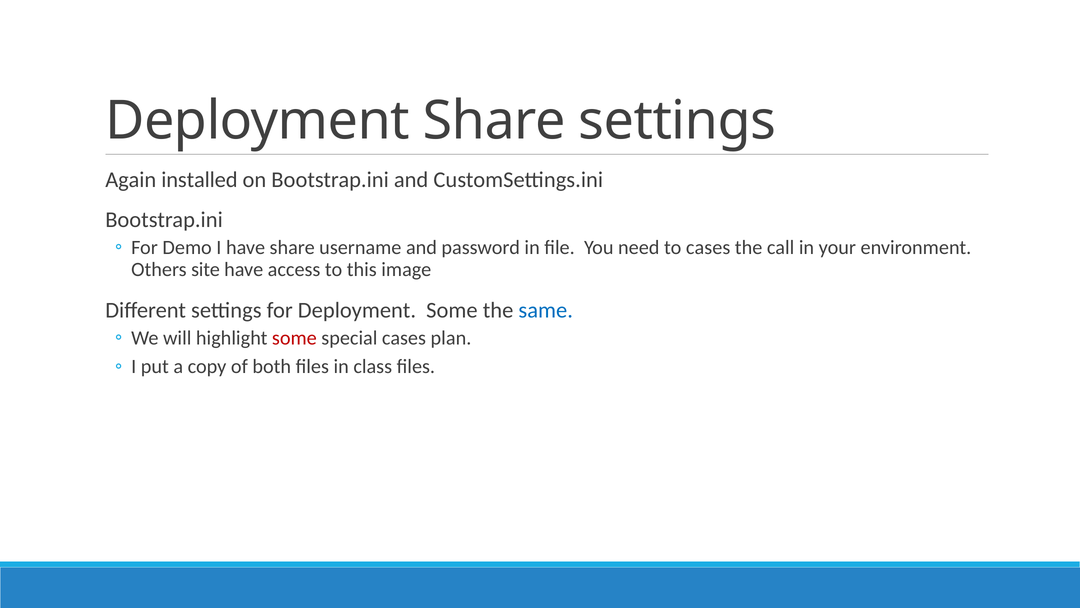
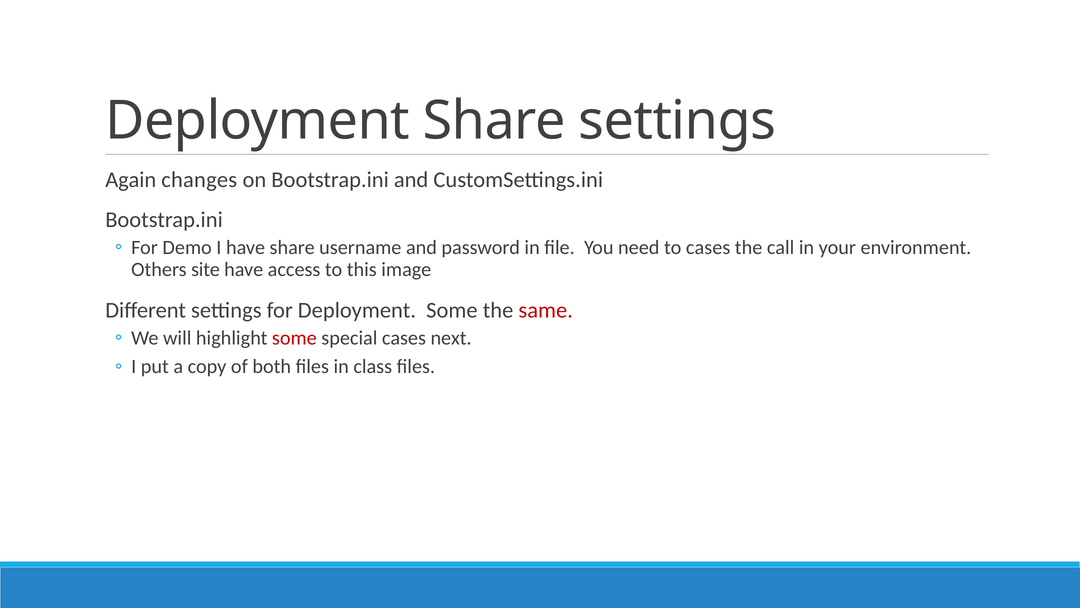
installed: installed -> changes
same colour: blue -> red
plan: plan -> next
